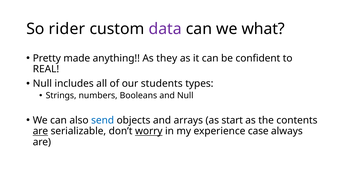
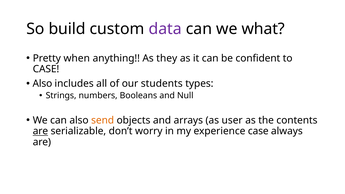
rider: rider -> build
made: made -> when
REAL at (46, 69): REAL -> CASE
Null at (42, 84): Null -> Also
send colour: blue -> orange
start: start -> user
worry underline: present -> none
